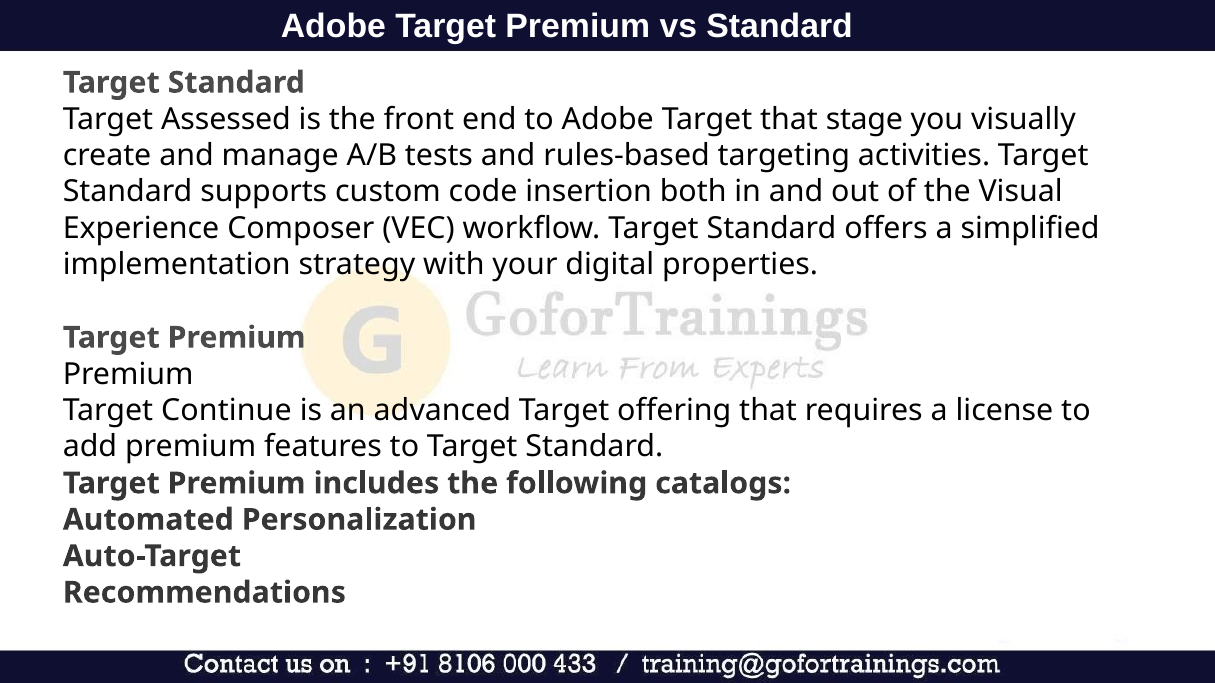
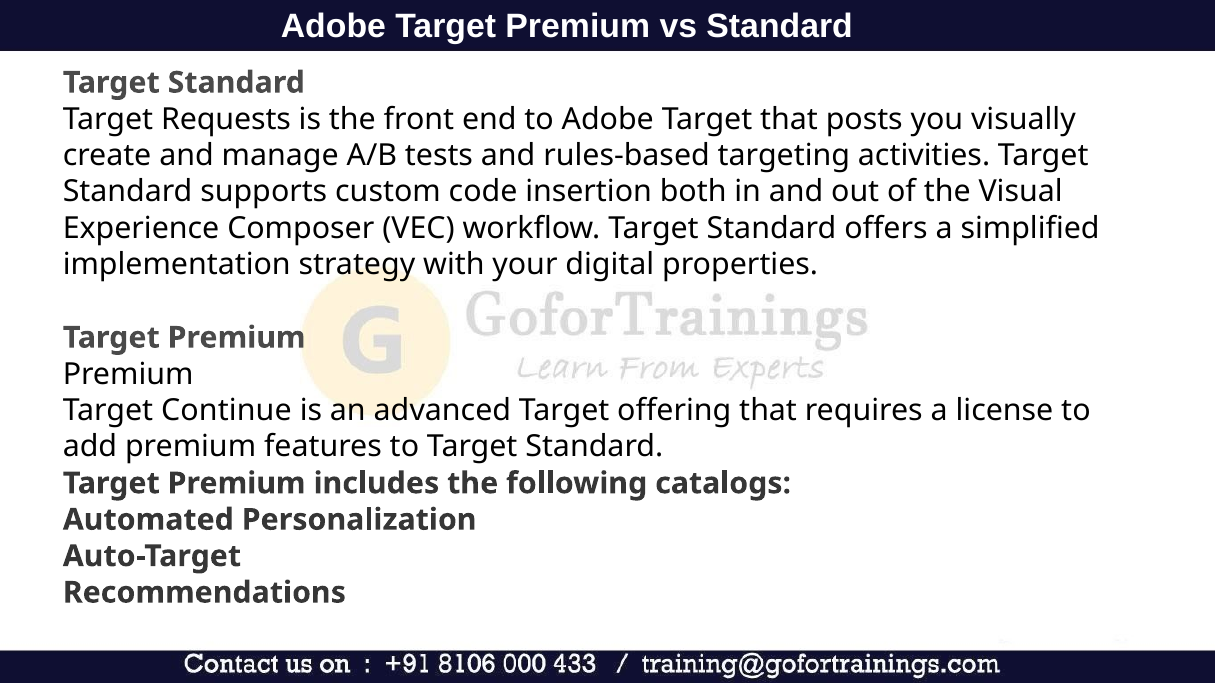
Assessed: Assessed -> Requests
stage: stage -> posts
